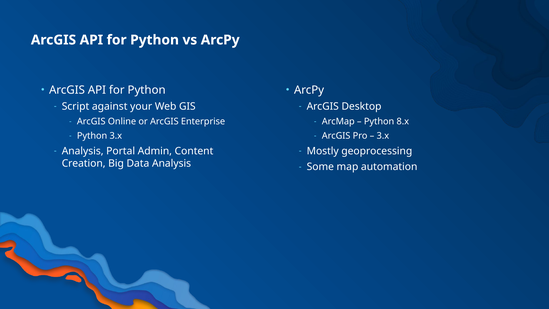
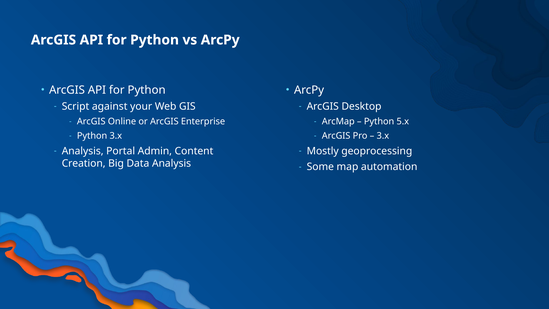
8.x: 8.x -> 5.x
